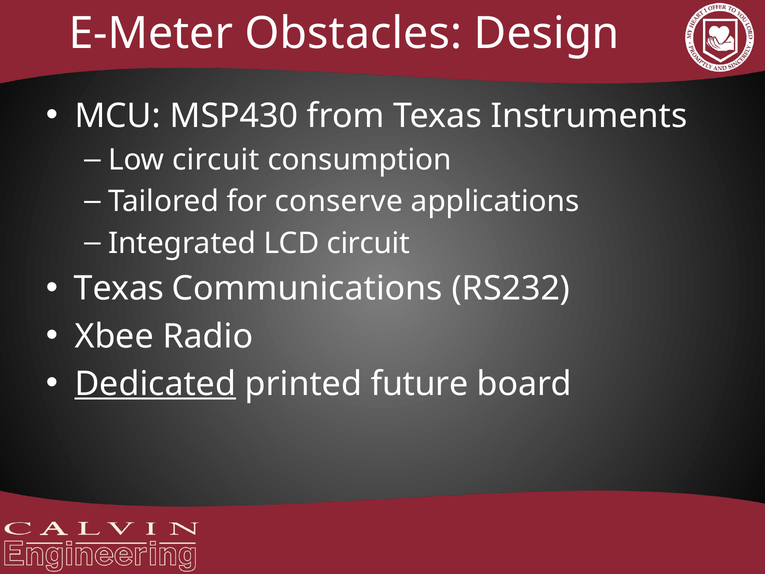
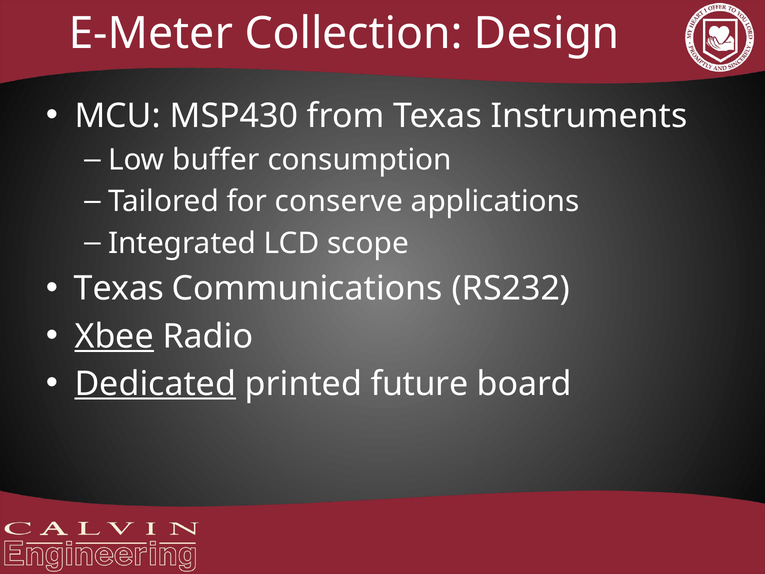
Obstacles: Obstacles -> Collection
Low circuit: circuit -> buffer
LCD circuit: circuit -> scope
Xbee underline: none -> present
